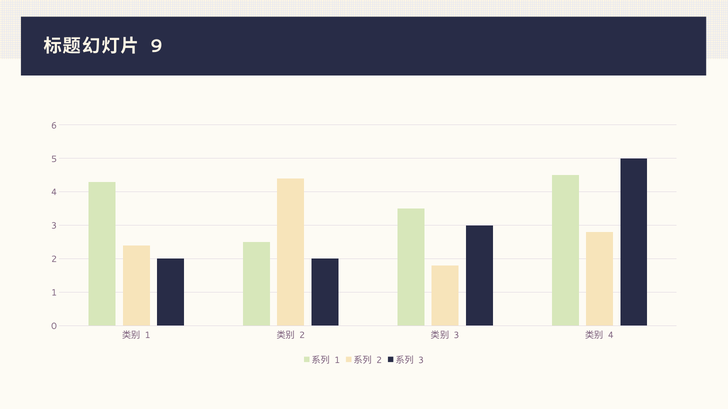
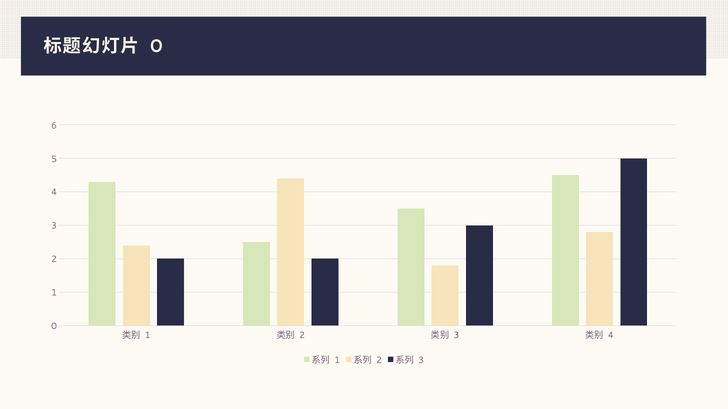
9 at (156, 46): 9 -> 0
